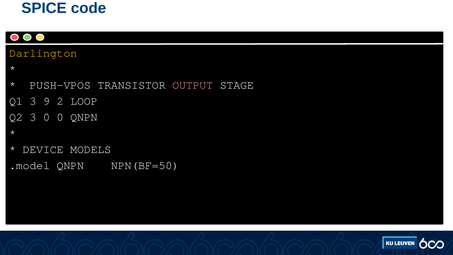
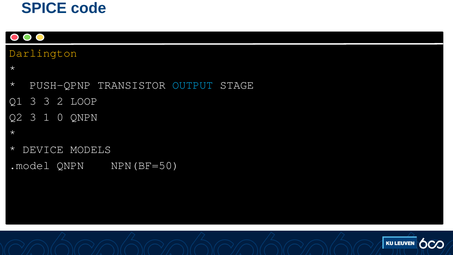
PUSH-VPOS: PUSH-VPOS -> PUSH-QPNP
OUTPUT colour: pink -> light blue
3 9: 9 -> 3
3 0: 0 -> 1
